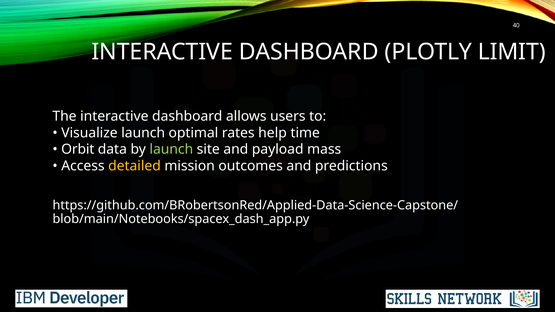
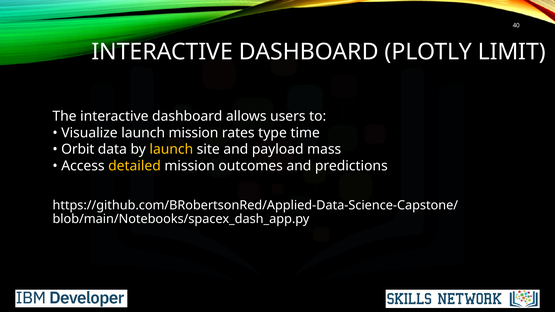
launch optimal: optimal -> mission
help: help -> type
launch at (171, 149) colour: light green -> yellow
